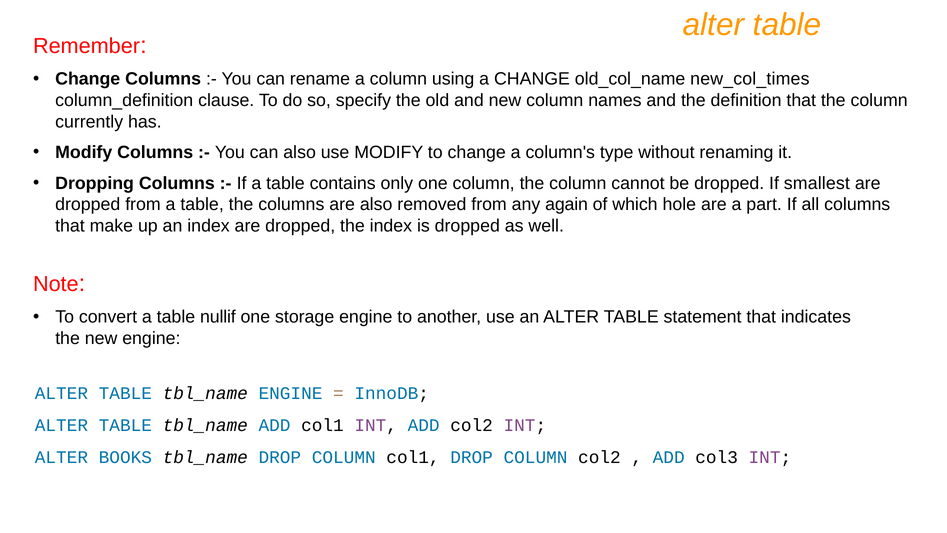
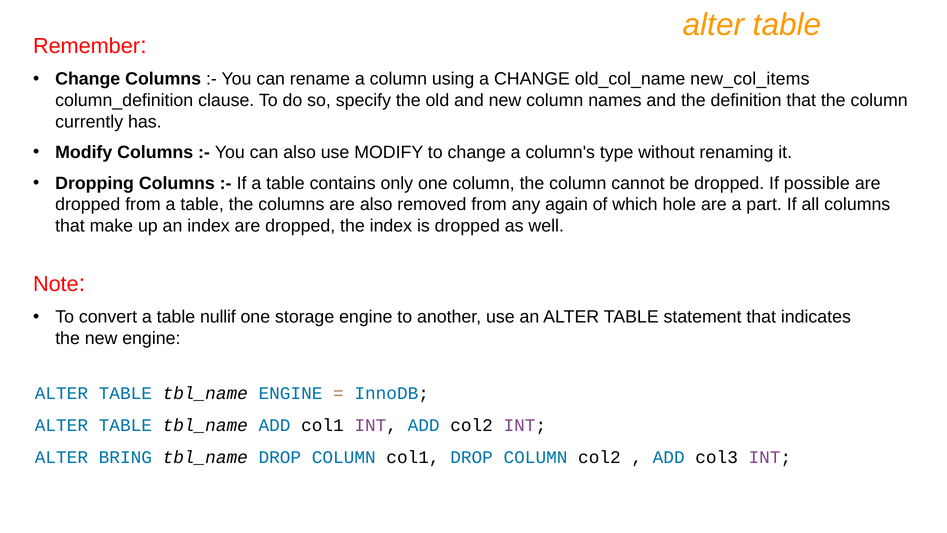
new_col_times: new_col_times -> new_col_items
smallest: smallest -> possible
BOOKS: BOOKS -> BRING
